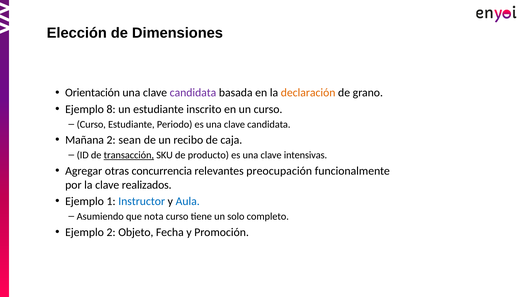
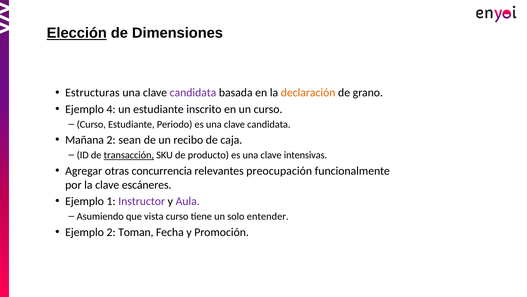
Elección underline: none -> present
Orientación: Orientación -> Estructuras
8: 8 -> 4
realizados: realizados -> escáneres
Instructor colour: blue -> purple
Aula colour: blue -> purple
nota: nota -> vista
completo: completo -> entender
Objeto: Objeto -> Toman
